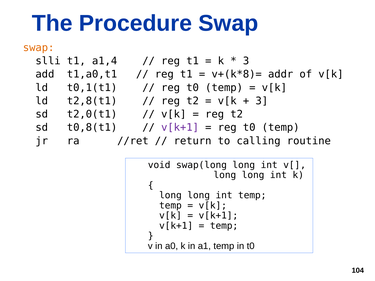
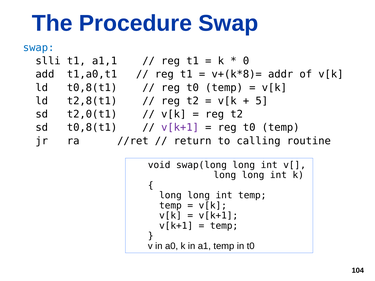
swap at (39, 48) colour: orange -> blue
a1,4: a1,4 -> a1,1
3 at (246, 61): 3 -> 0
ld t0,1(t1: t0,1(t1 -> t0,8(t1
3 at (262, 101): 3 -> 5
